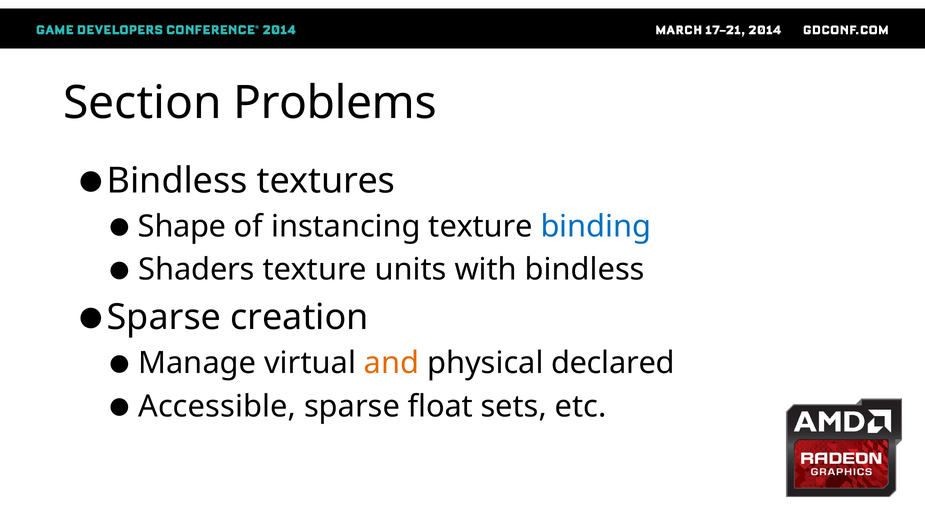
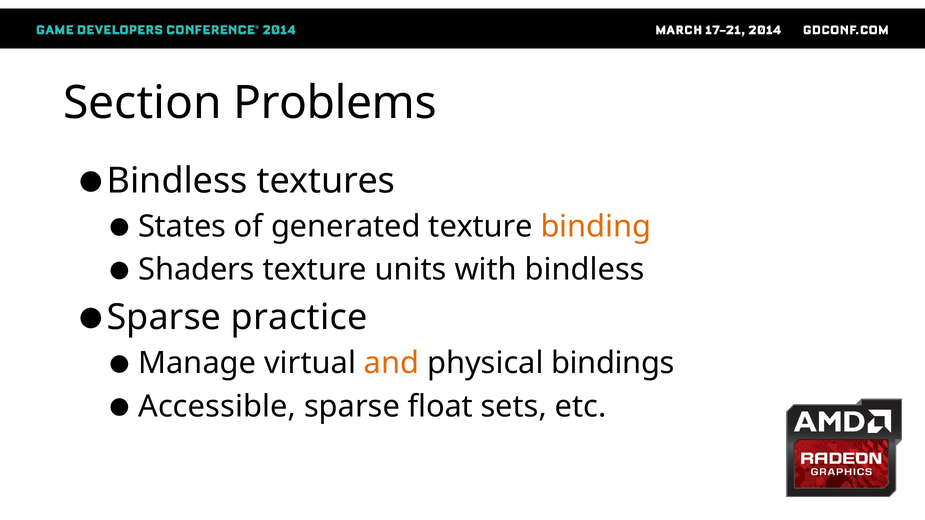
Shape: Shape -> States
instancing: instancing -> generated
binding colour: blue -> orange
creation: creation -> practice
declared: declared -> bindings
